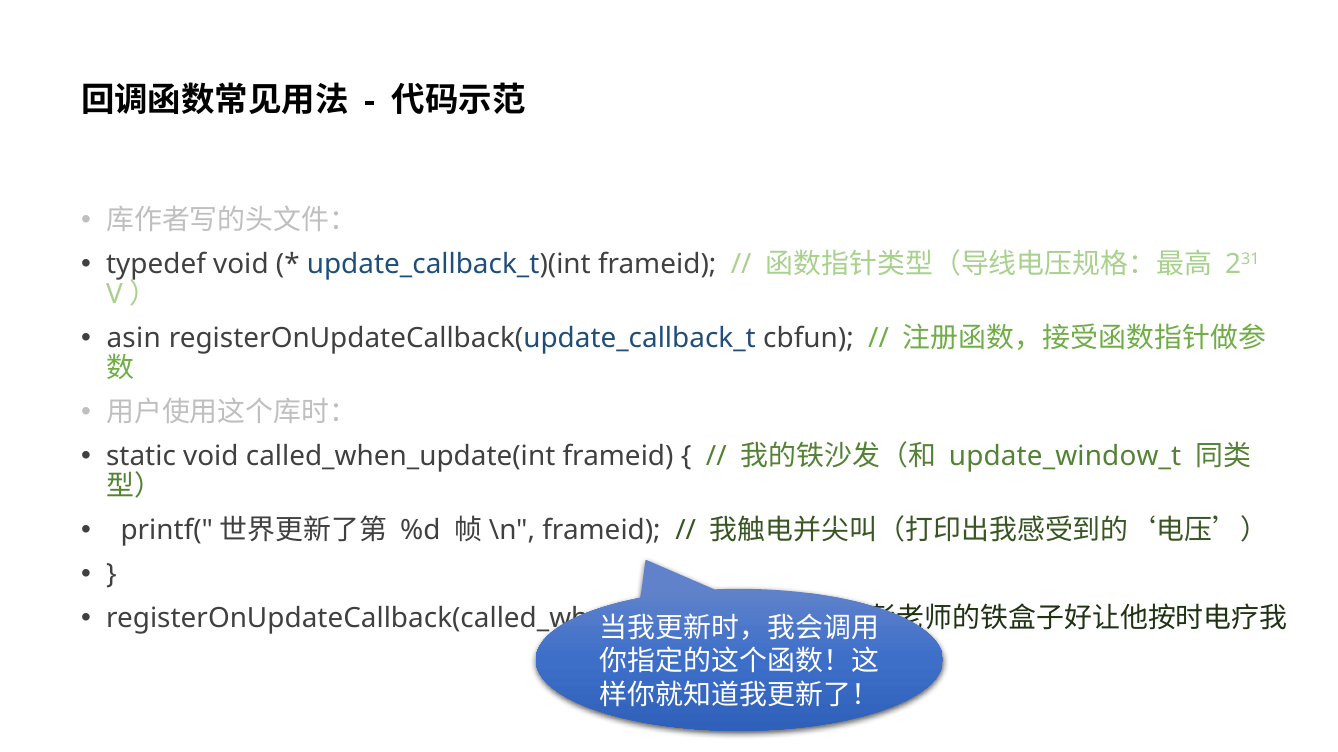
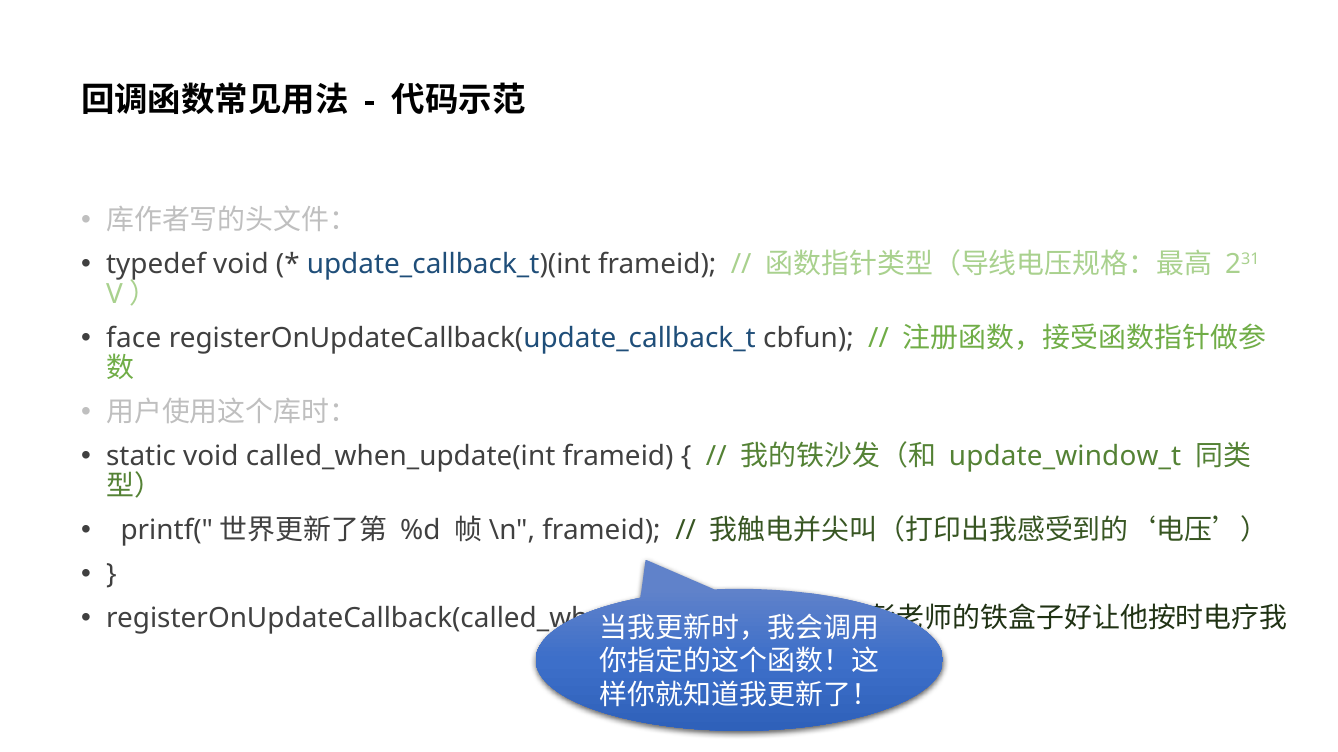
asin: asin -> face
